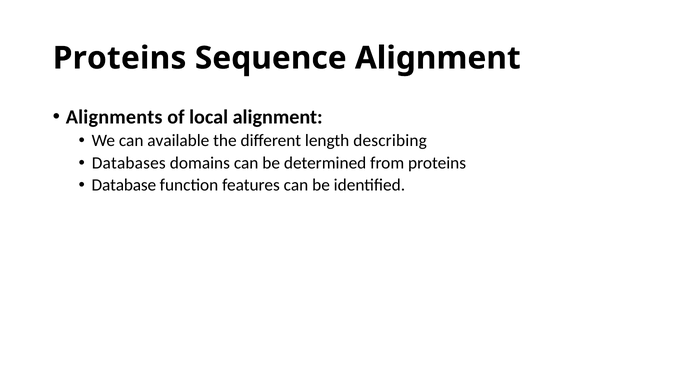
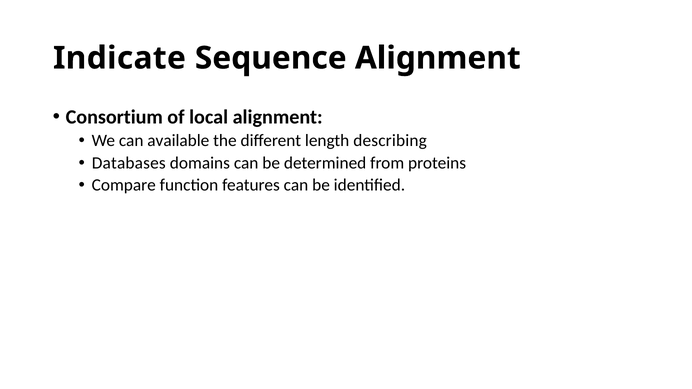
Proteins at (120, 58): Proteins -> Indicate
Alignments: Alignments -> Consortium
Database: Database -> Compare
